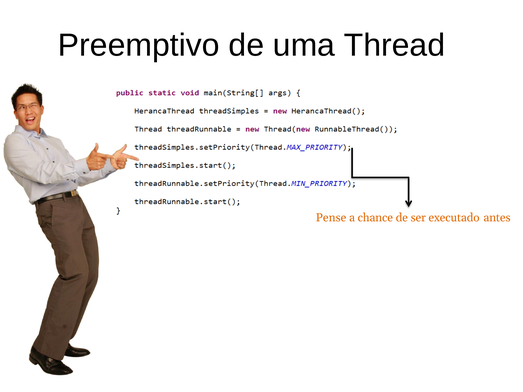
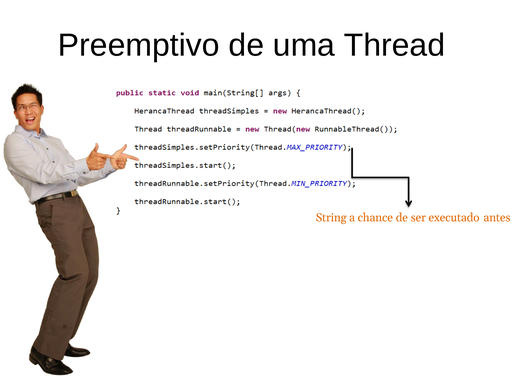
Pense: Pense -> String
